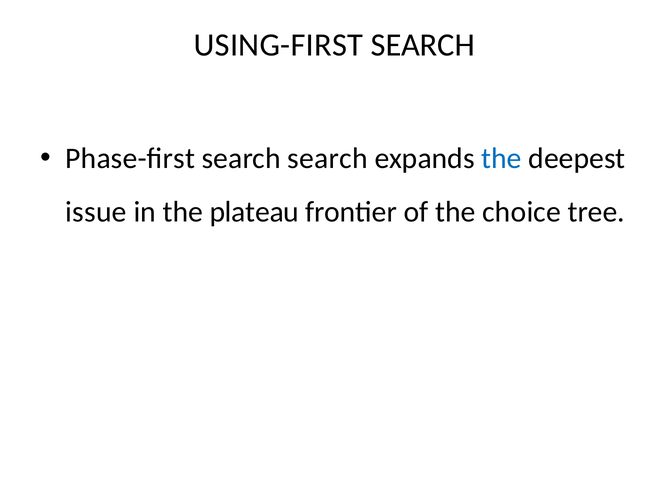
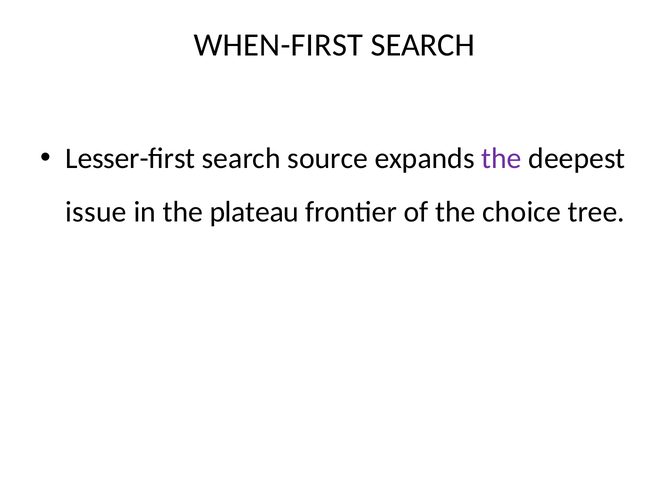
USING-FIRST: USING-FIRST -> WHEN-FIRST
Phase-ﬁrst: Phase-ﬁrst -> Lesser-ﬁrst
search search: search -> source
the at (502, 158) colour: blue -> purple
